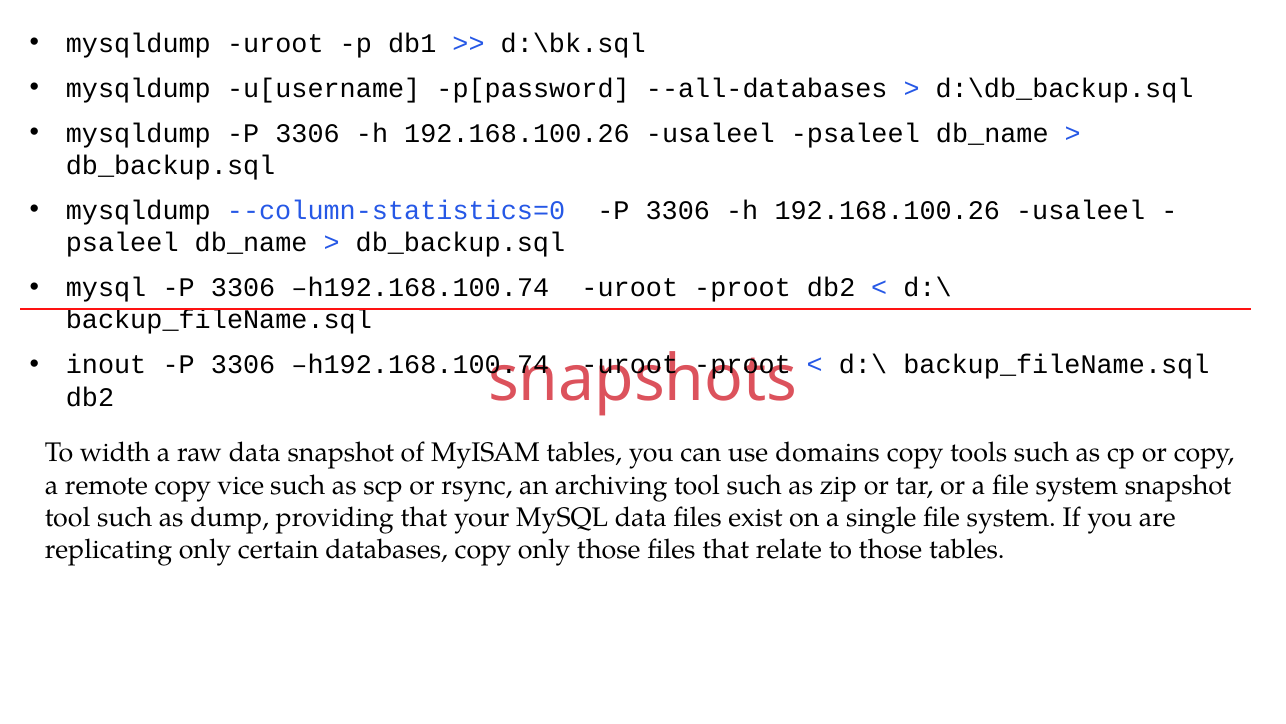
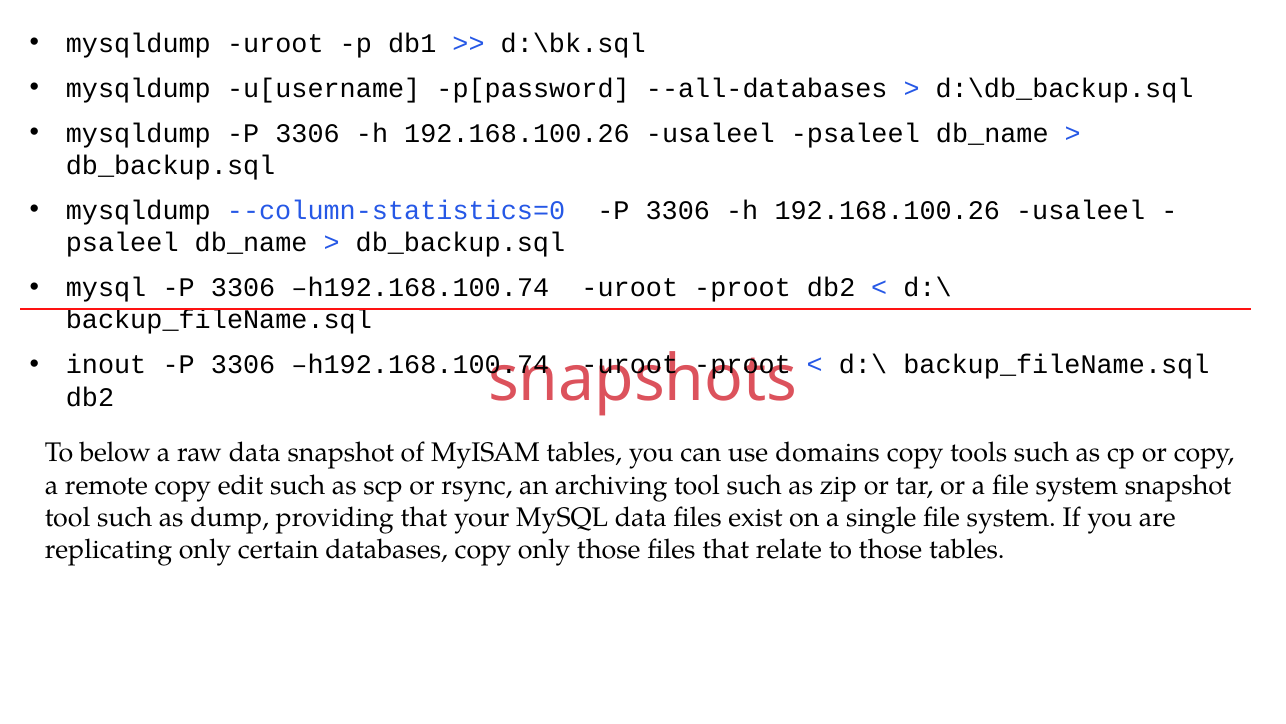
width: width -> below
vice: vice -> edit
